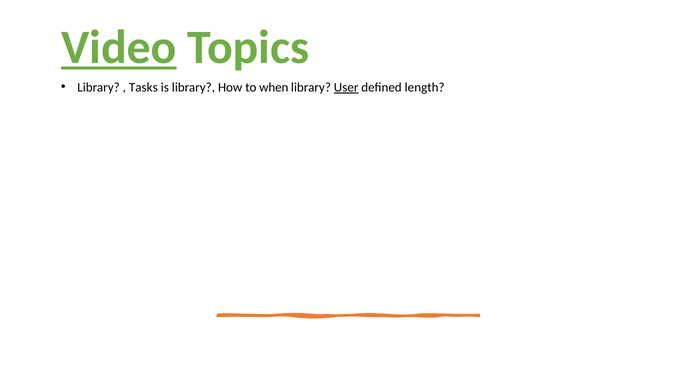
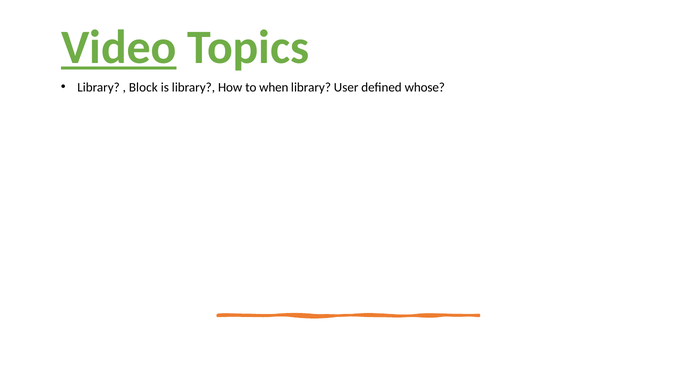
Tasks: Tasks -> Block
User underline: present -> none
length: length -> whose
